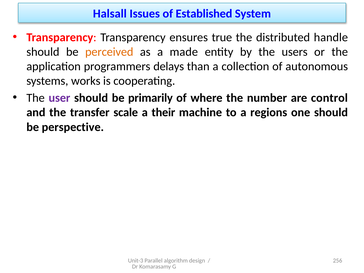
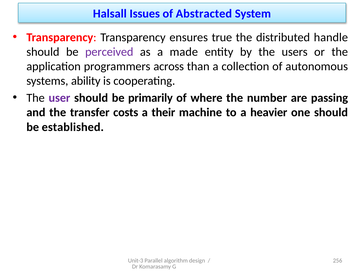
Established: Established -> Abstracted
perceived colour: orange -> purple
delays: delays -> across
works: works -> ability
control: control -> passing
scale: scale -> costs
regions: regions -> heavier
perspective: perspective -> established
